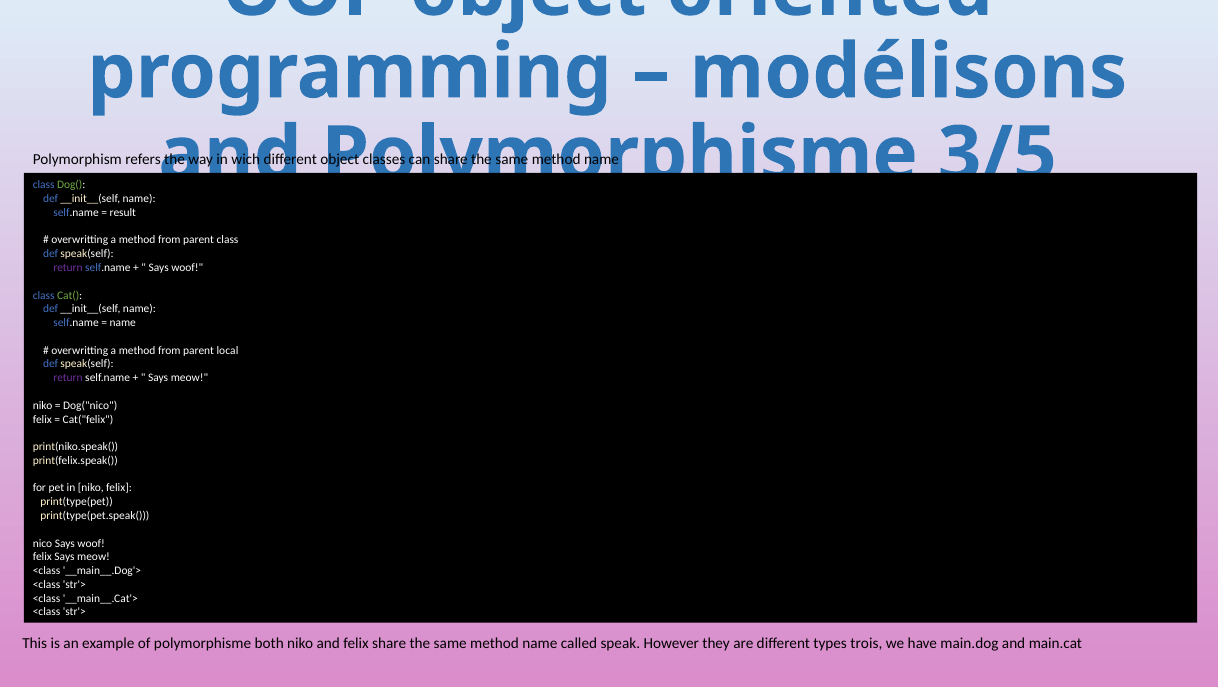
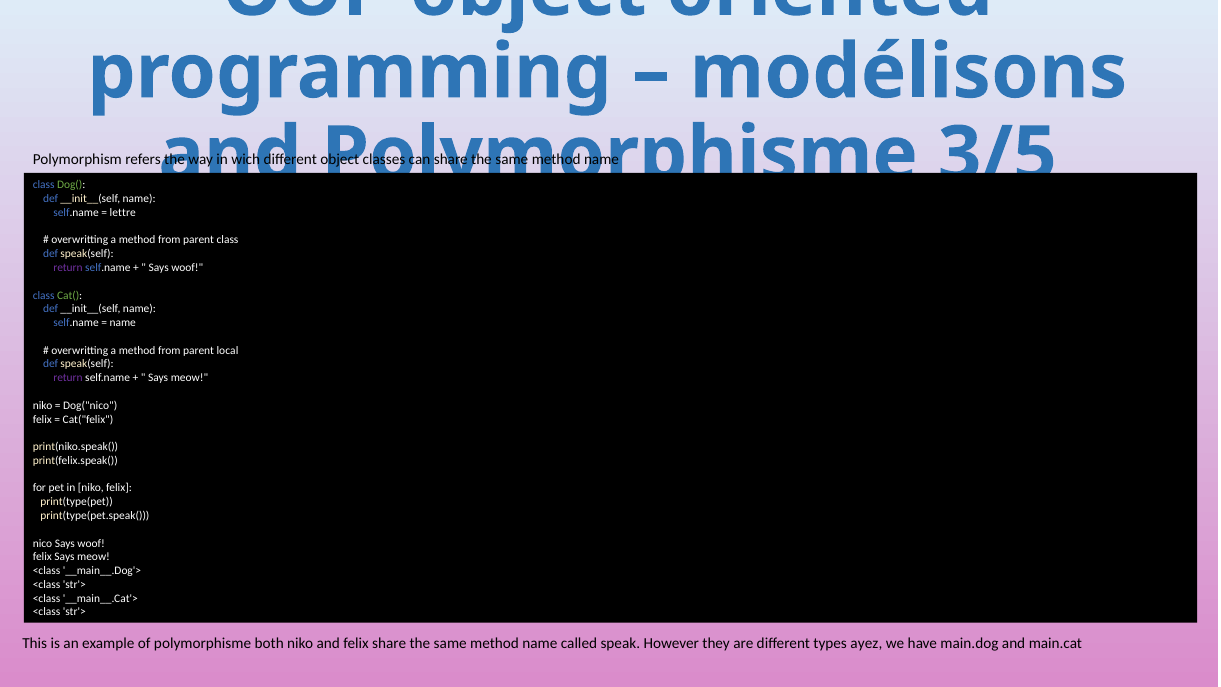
result: result -> lettre
trois: trois -> ayez
